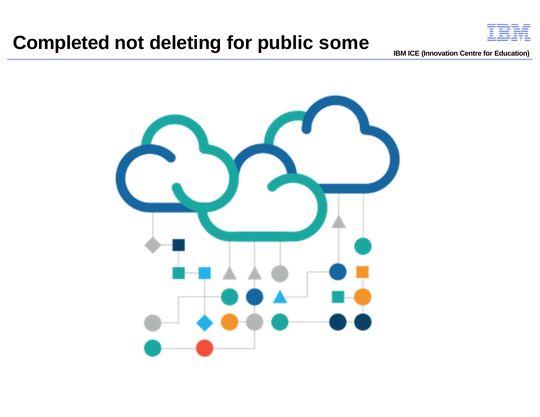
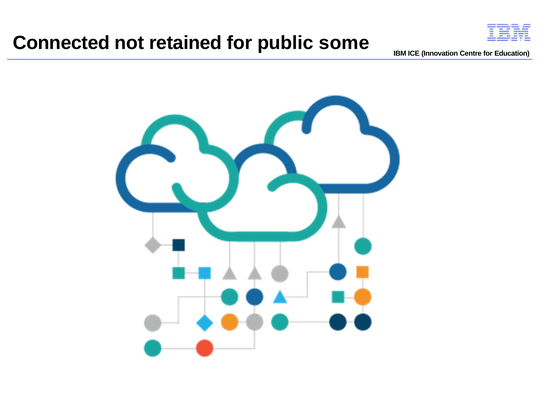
Completed: Completed -> Connected
deleting: deleting -> retained
